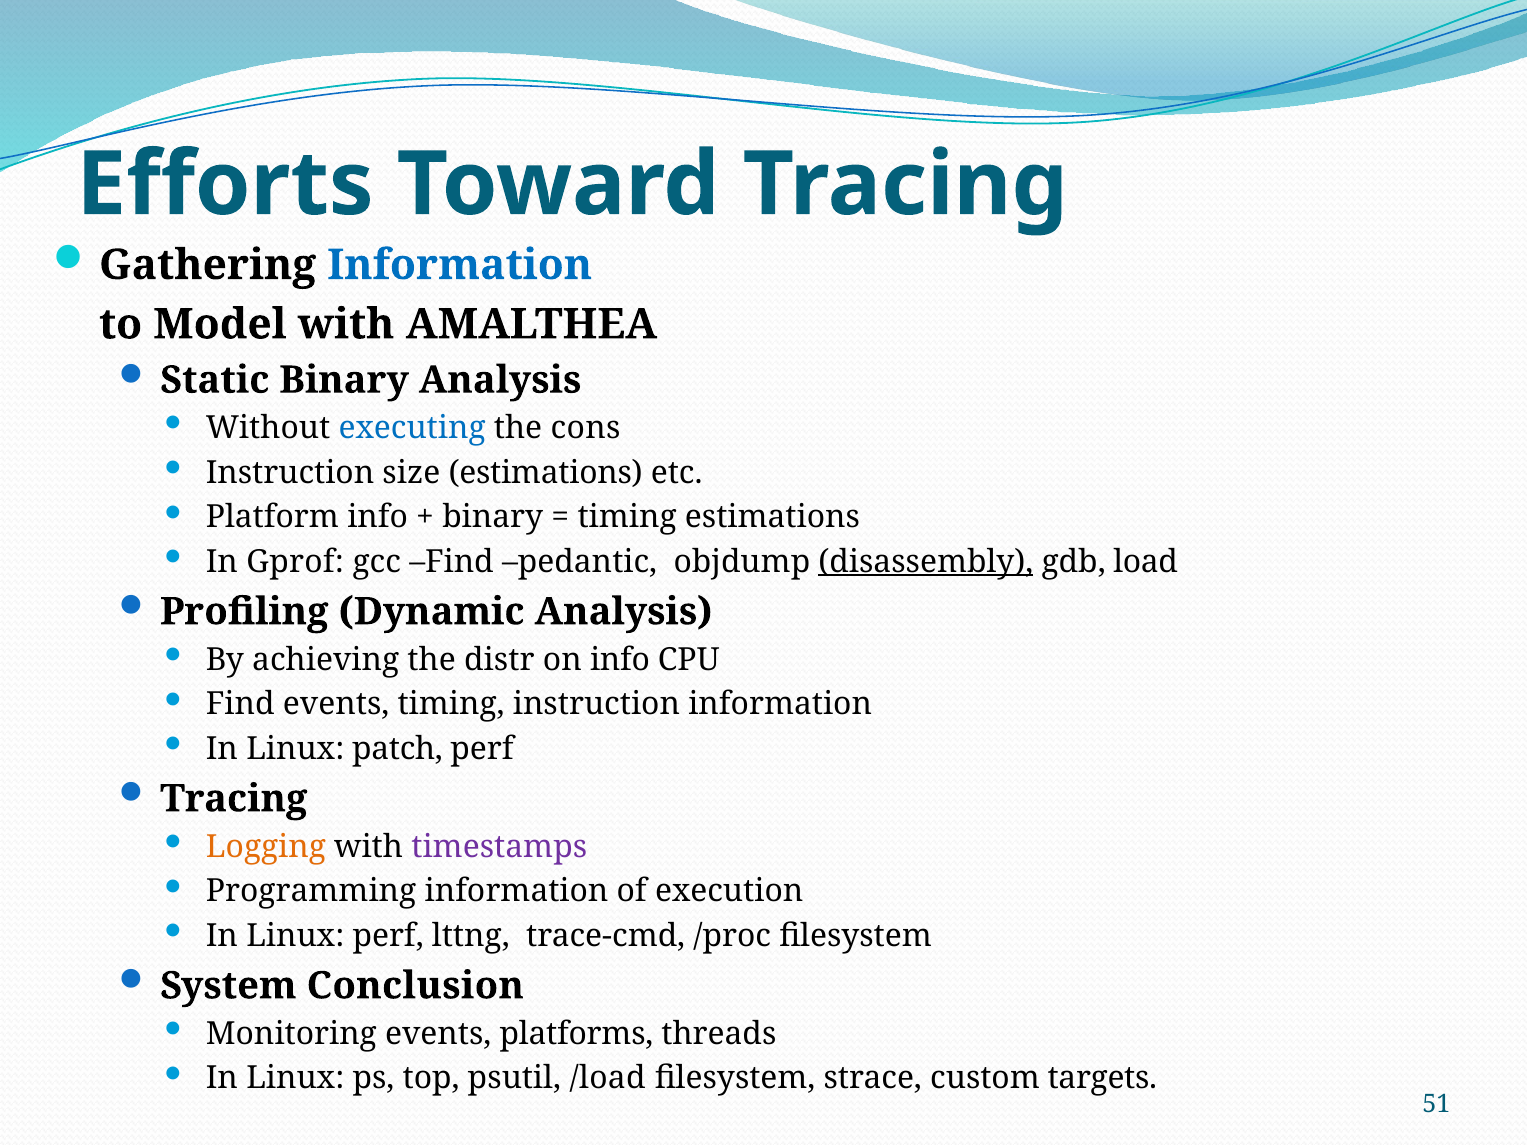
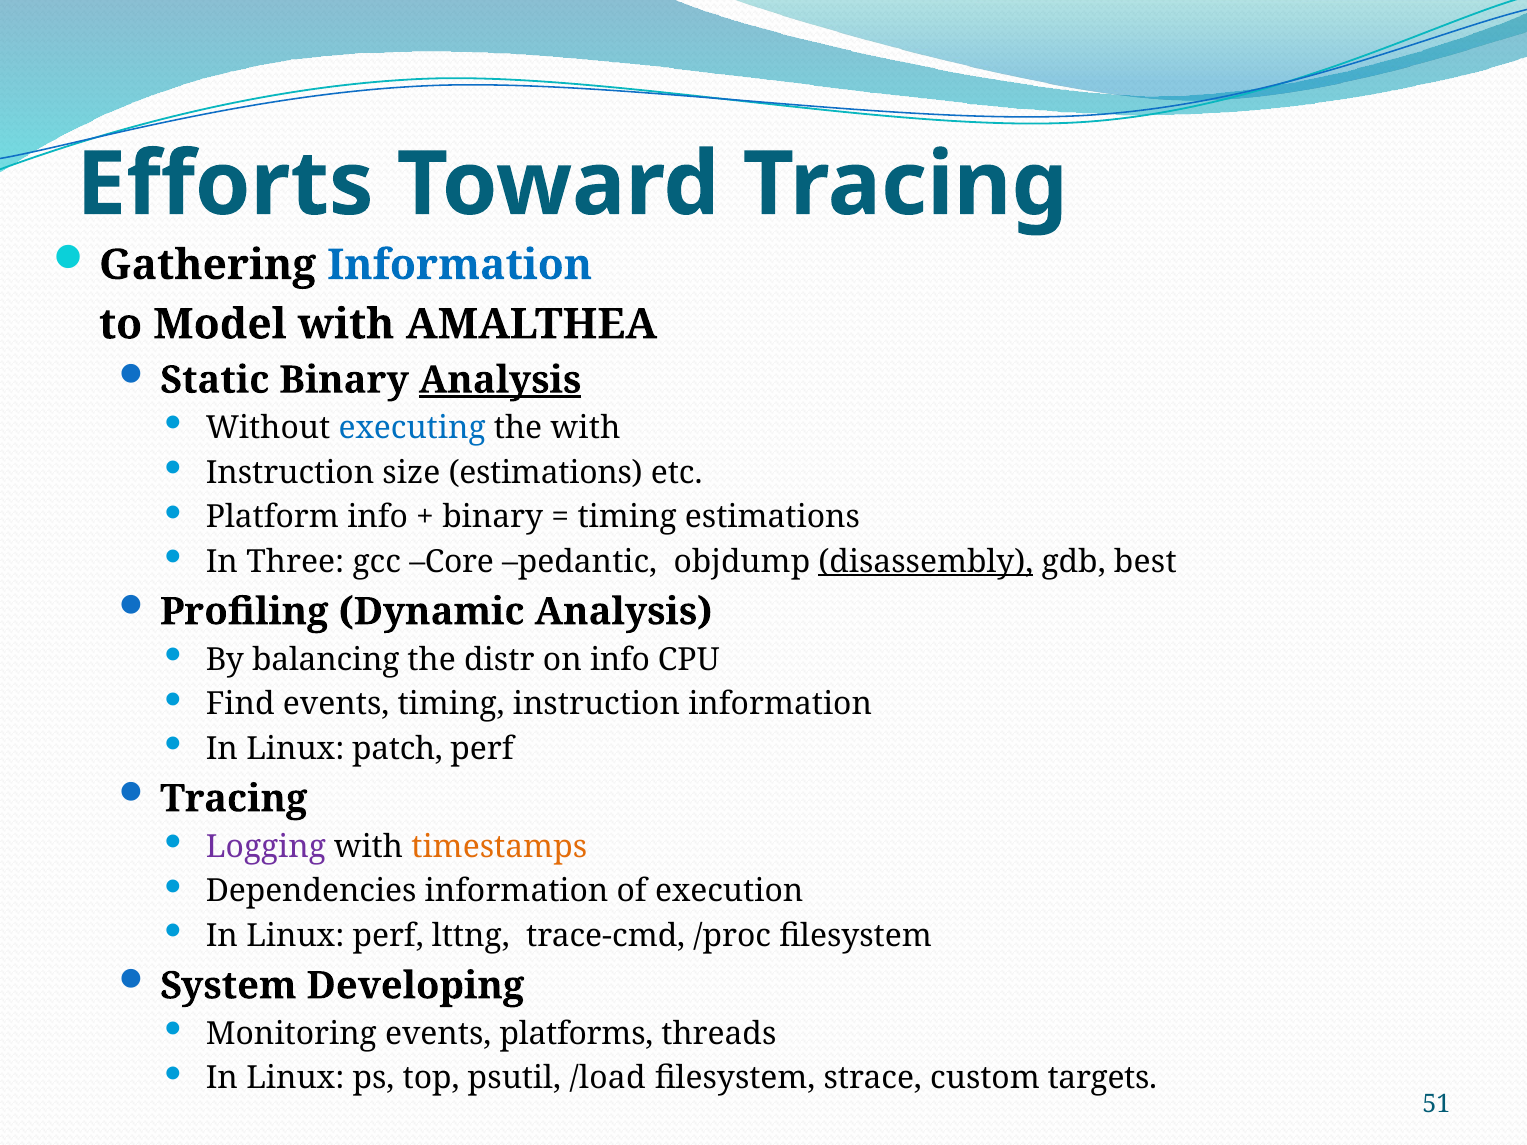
Analysis at (500, 380) underline: none -> present
the cons: cons -> with
Gprof: Gprof -> Three
gcc Find: Find -> Core
load: load -> best
achieving: achieving -> balancing
Logging colour: orange -> purple
timestamps colour: purple -> orange
Programming: Programming -> Dependencies
Conclusion: Conclusion -> Developing
